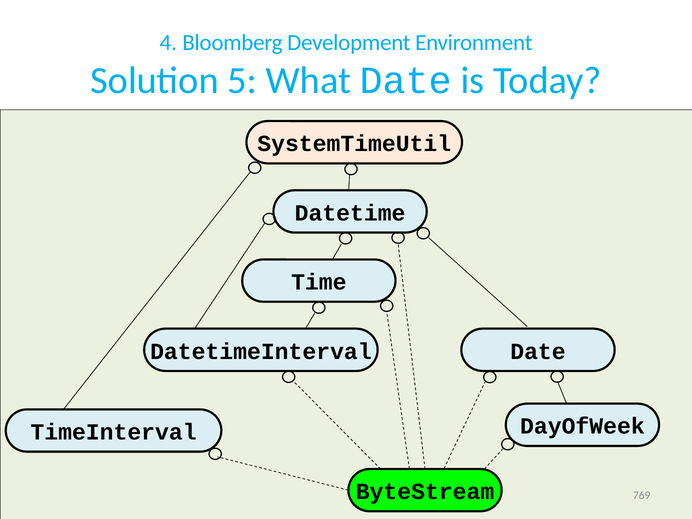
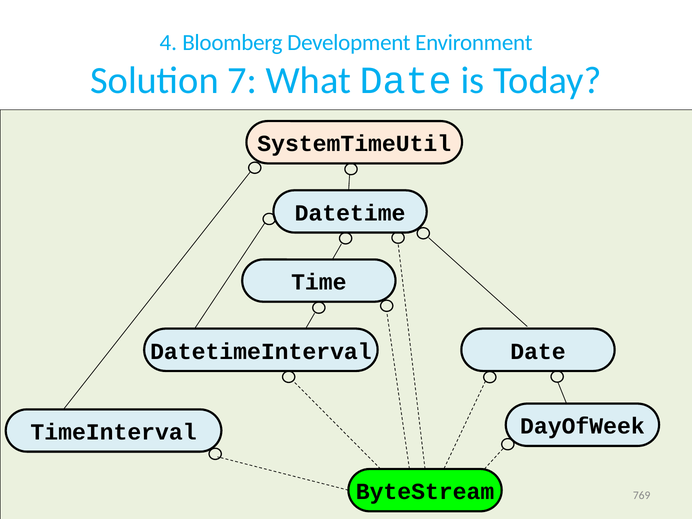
5: 5 -> 7
